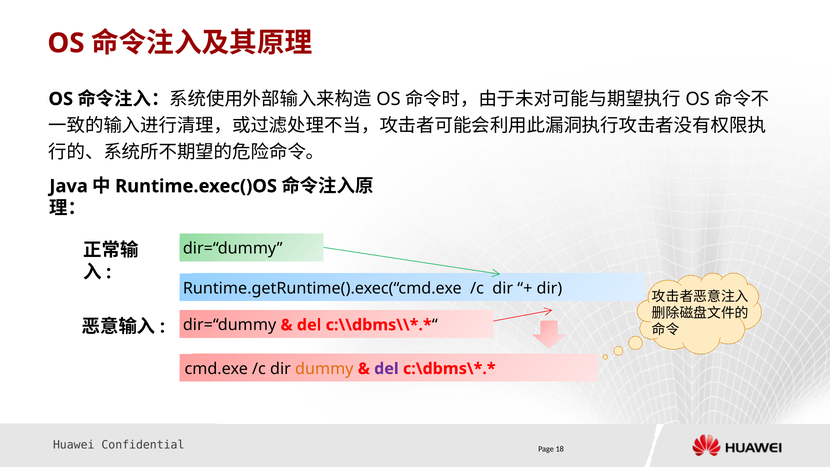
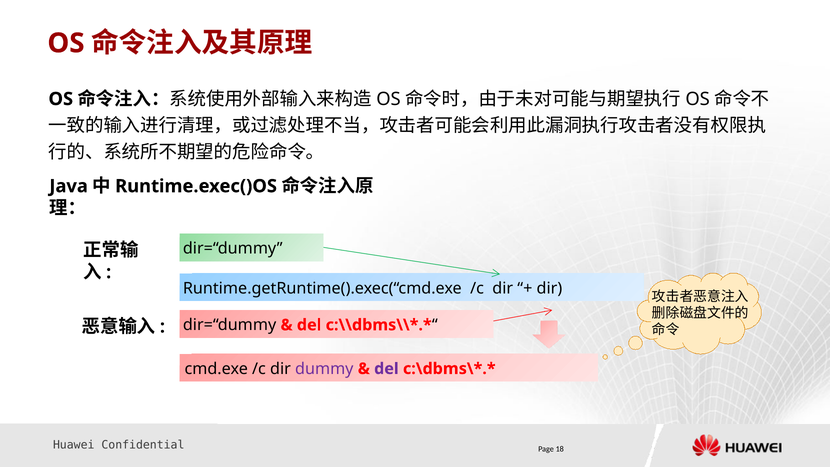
dummy colour: orange -> purple
